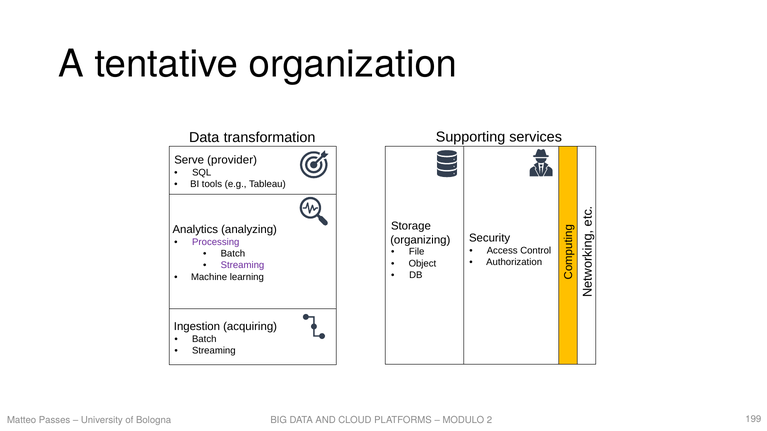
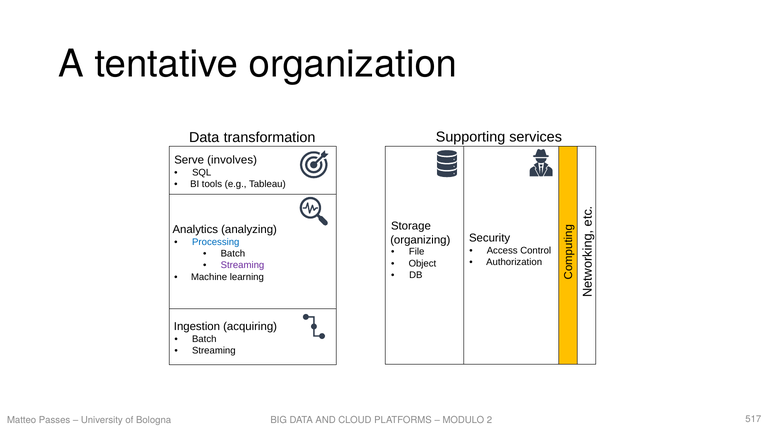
provider: provider -> involves
Processing colour: purple -> blue
199: 199 -> 517
